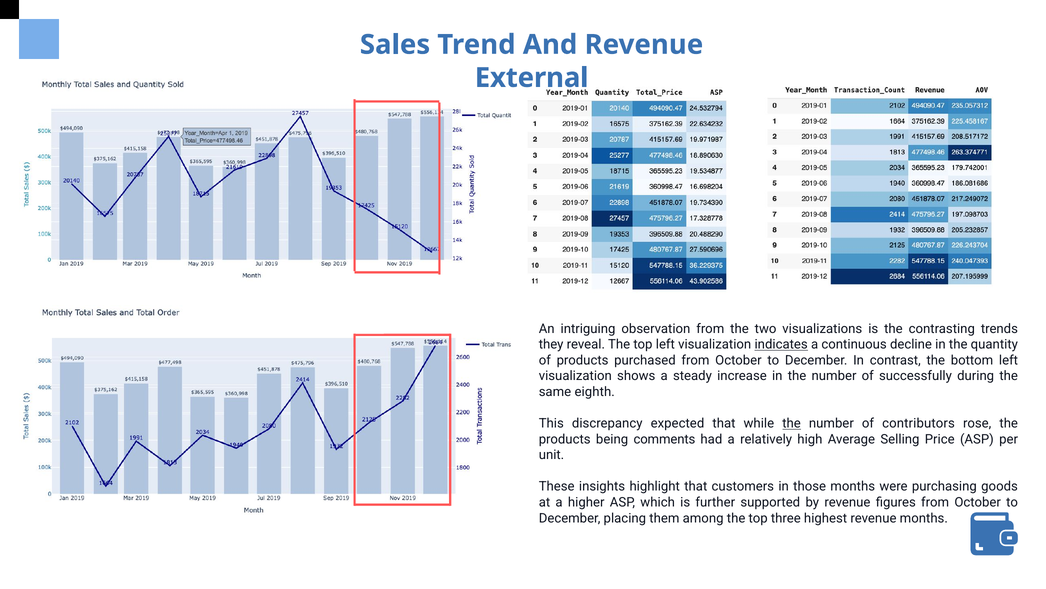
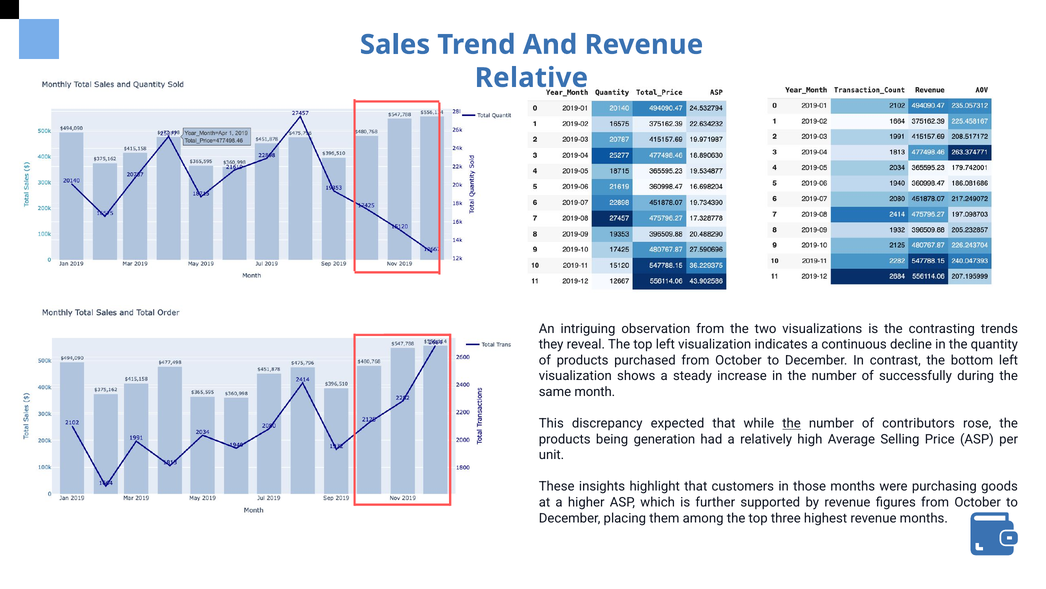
External: External -> Relative
indicates underline: present -> none
eighth: eighth -> month
comments: comments -> generation
